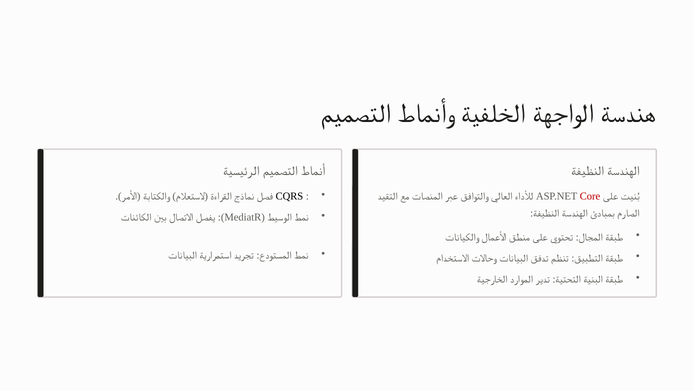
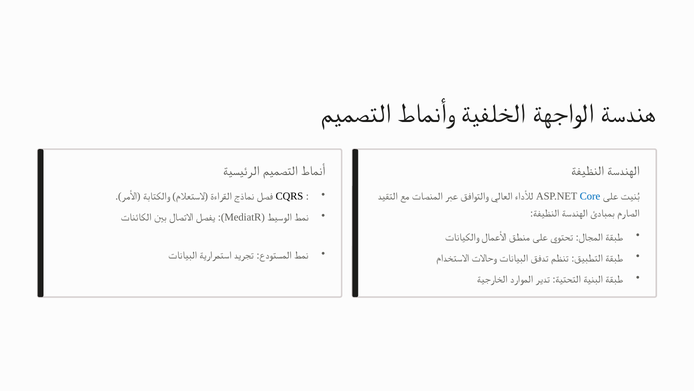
Core colour: red -> blue
